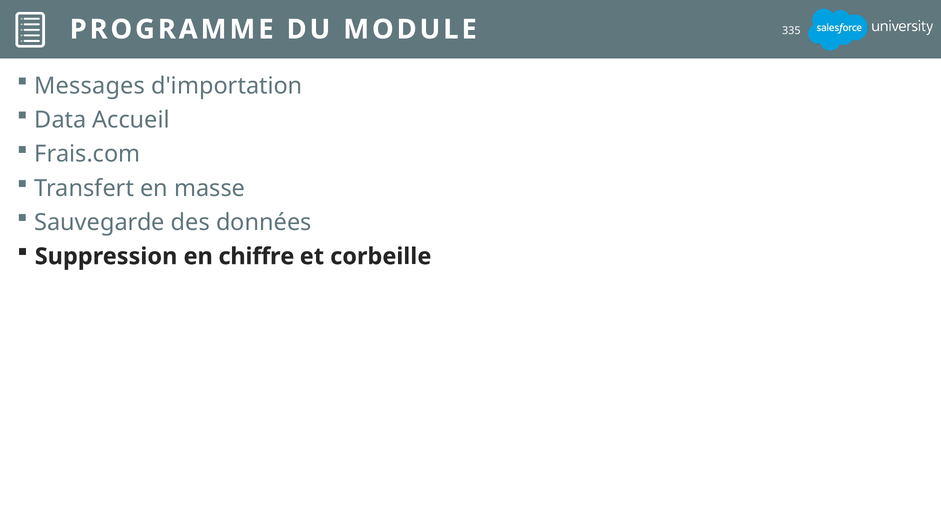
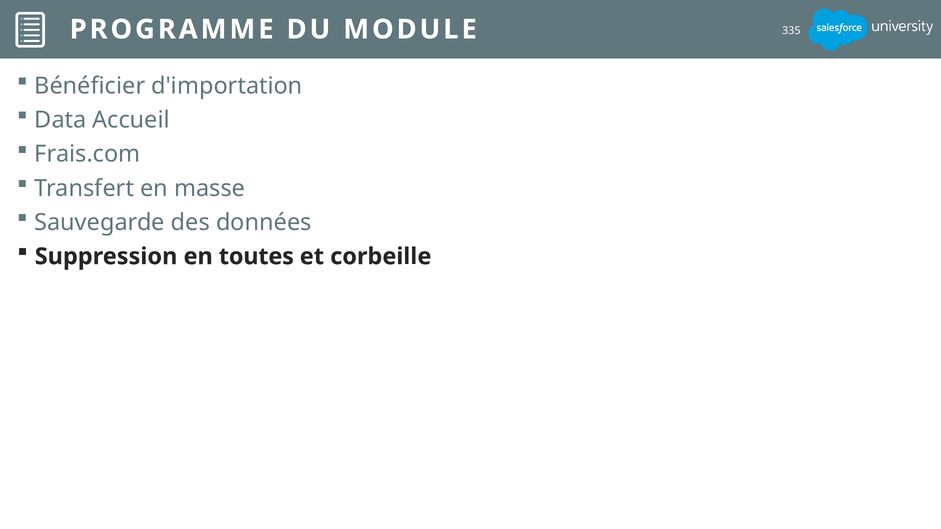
Messages: Messages -> Bénéficier
chiffre: chiffre -> toutes
